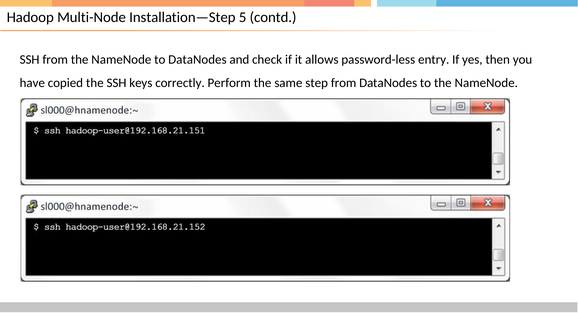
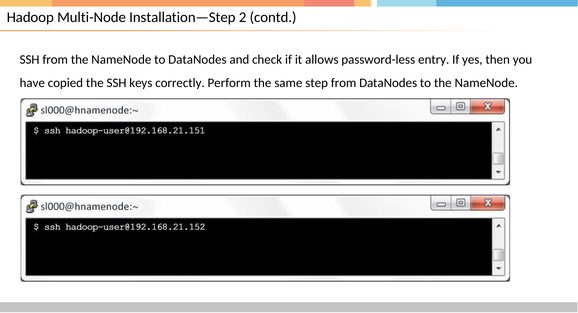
5: 5 -> 2
